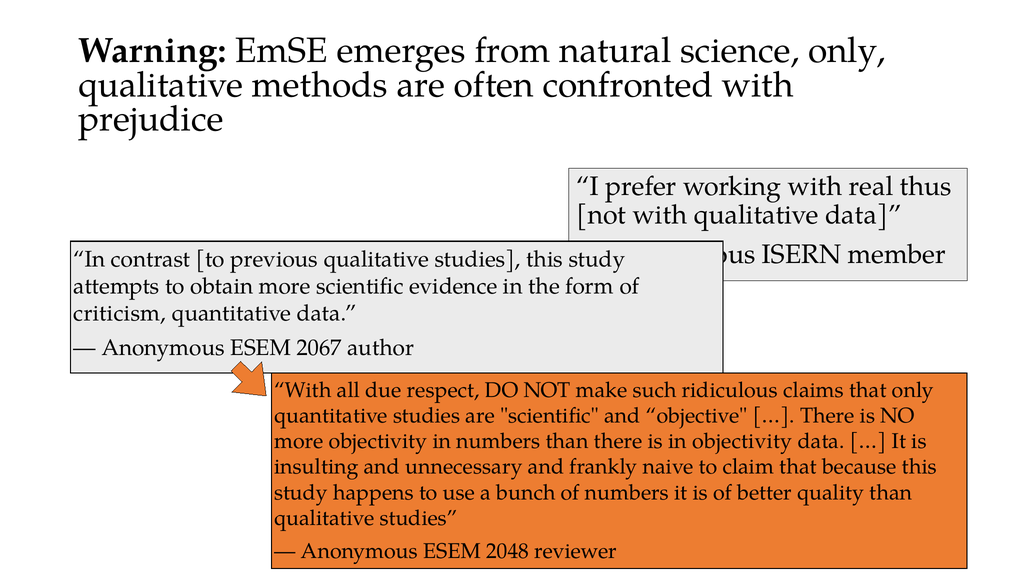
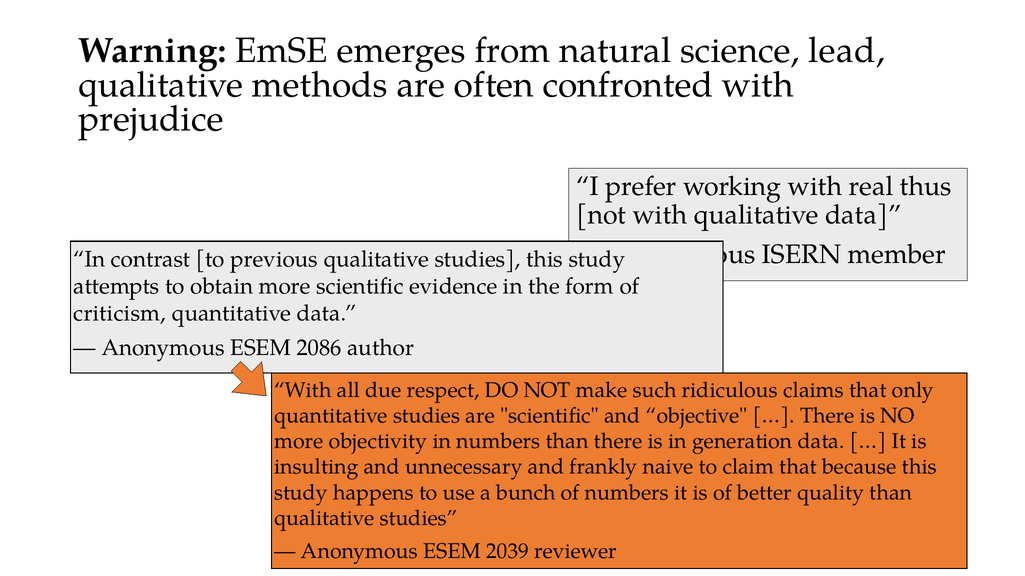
science only: only -> lead
2067: 2067 -> 2086
in objectivity: objectivity -> generation
2048: 2048 -> 2039
